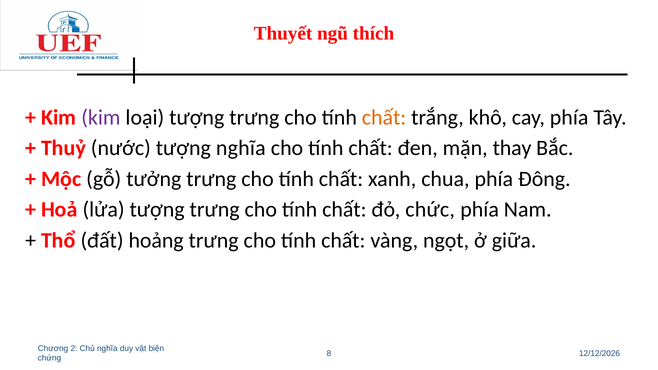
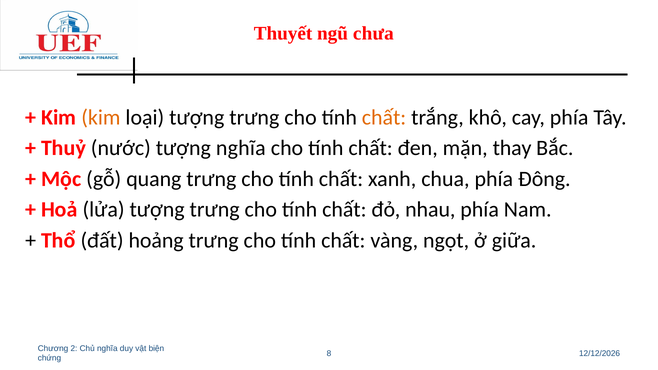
thích: thích -> chưa
kim at (101, 118) colour: purple -> orange
tưởng: tưởng -> quang
chức: chức -> nhau
